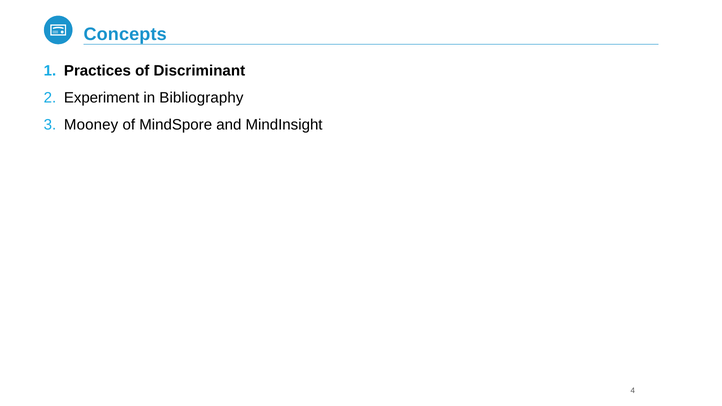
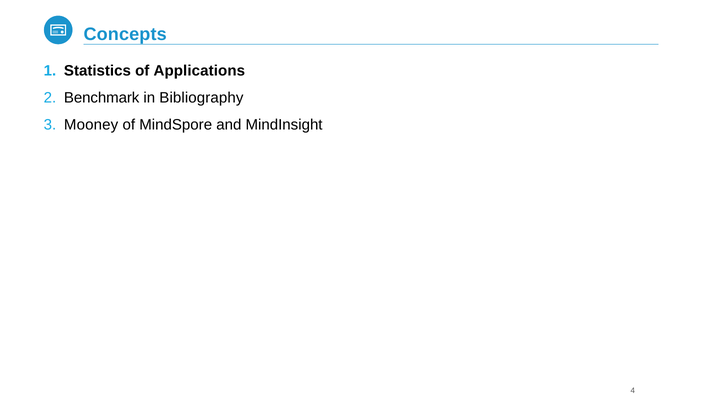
Practices: Practices -> Statistics
Discriminant: Discriminant -> Applications
Experiment: Experiment -> Benchmark
